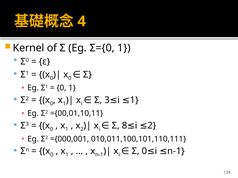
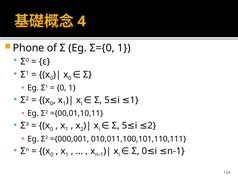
Kernel: Kernel -> Phone
3 at (107, 100): 3 -> 5
8 at (125, 126): 8 -> 5
